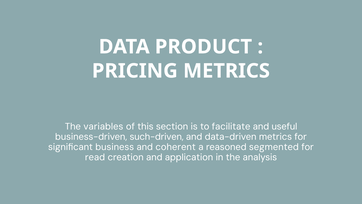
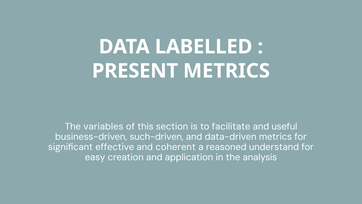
PRODUCT: PRODUCT -> LABELLED
PRICING: PRICING -> PRESENT
business: business -> effective
segmented: segmented -> understand
read: read -> easy
